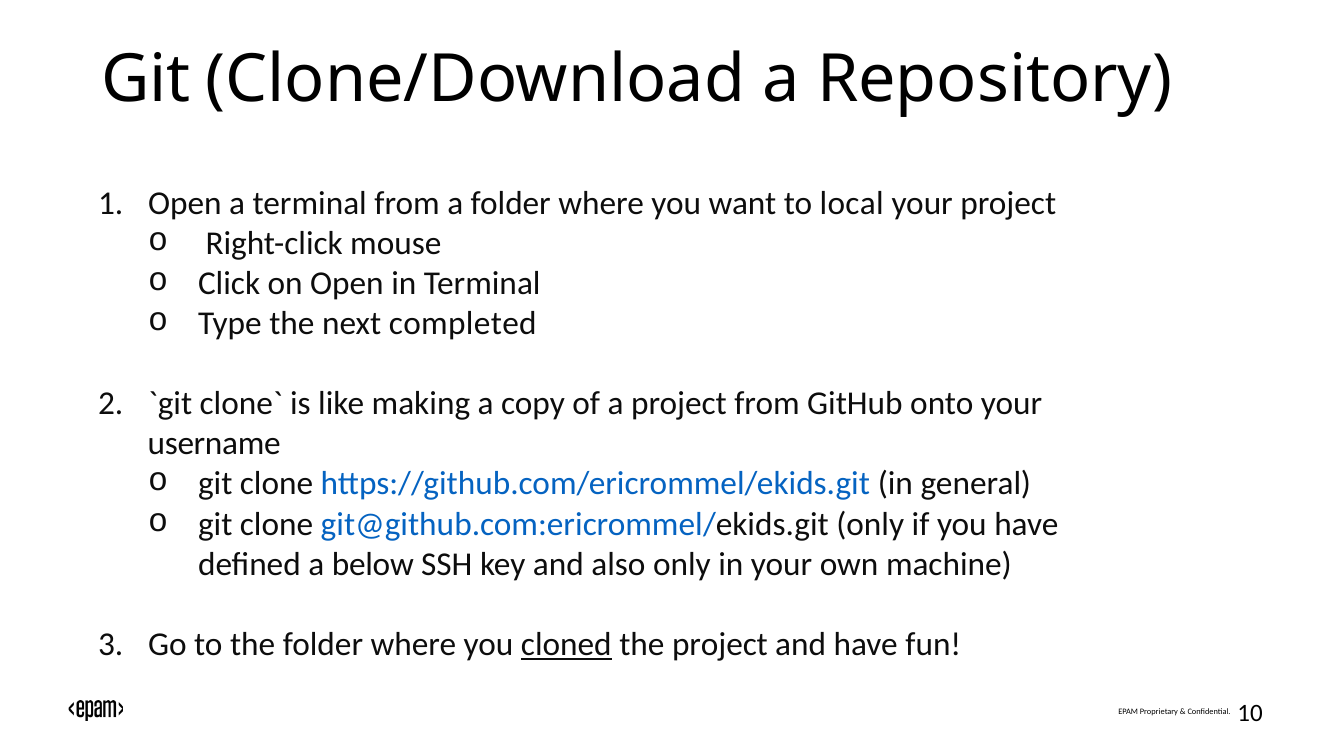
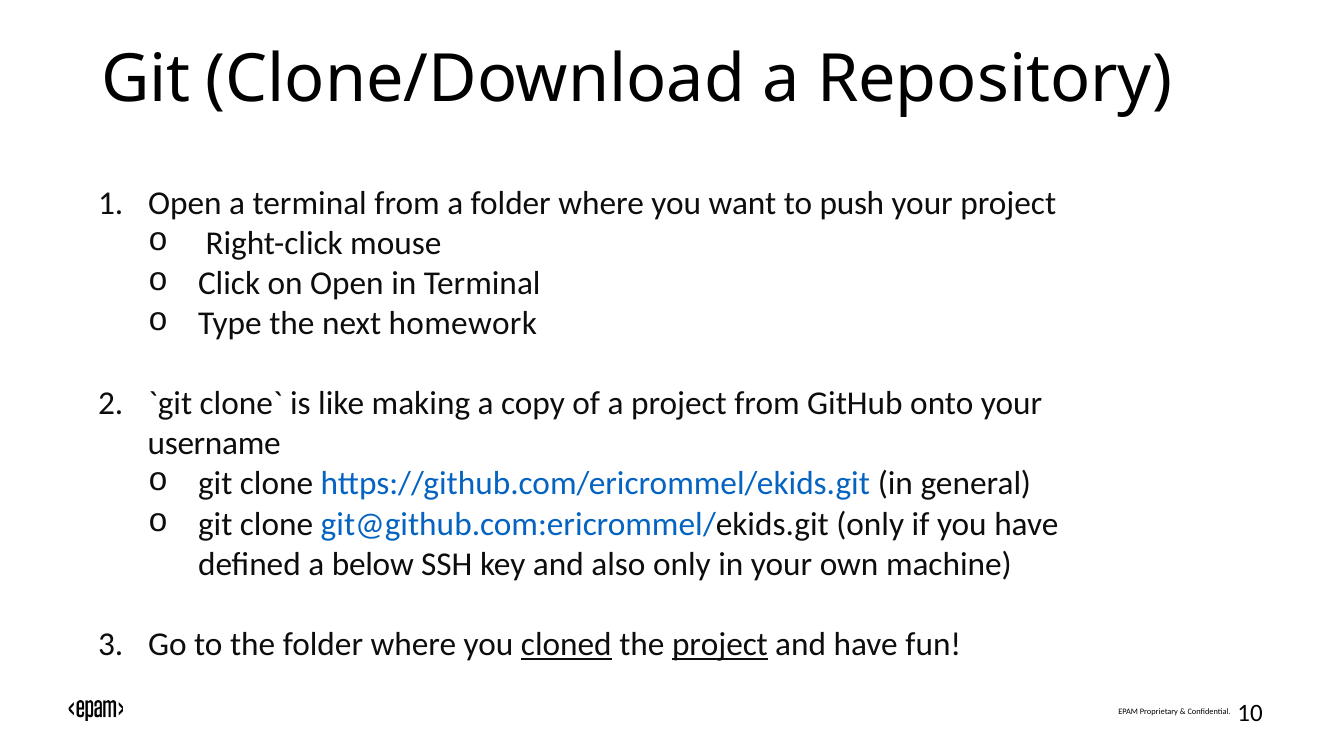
local: local -> push
completed: completed -> homework
project at (720, 645) underline: none -> present
